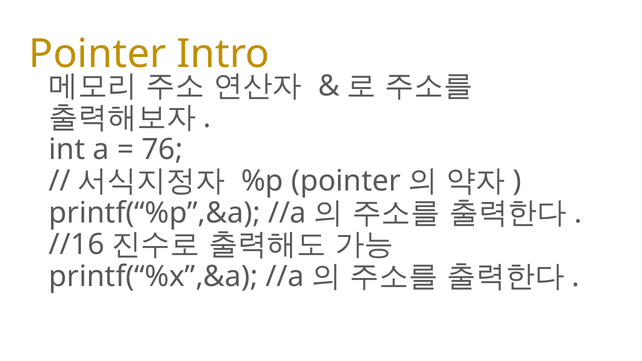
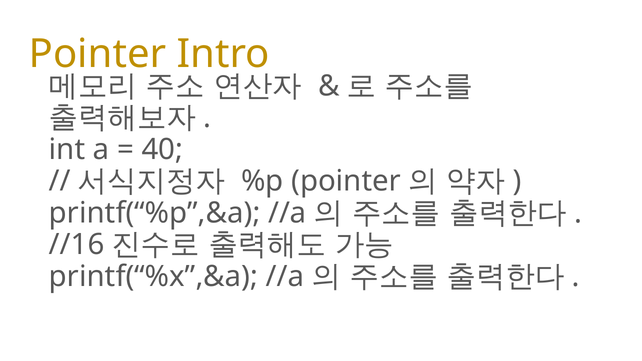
76: 76 -> 40
